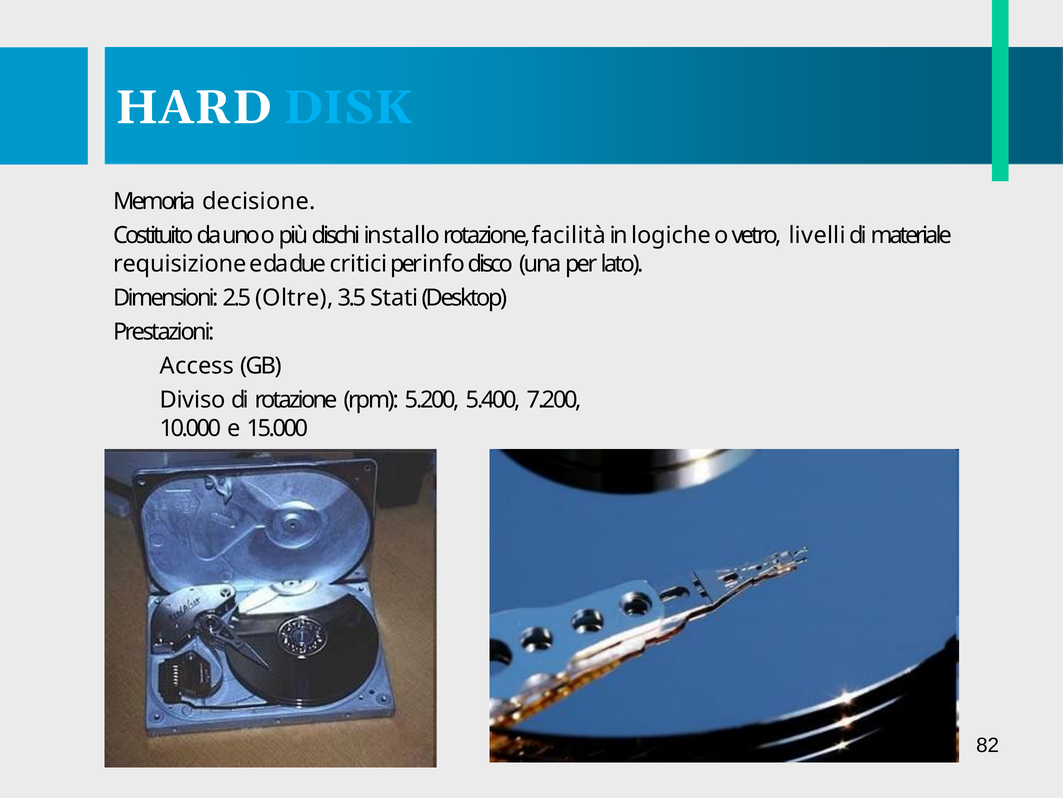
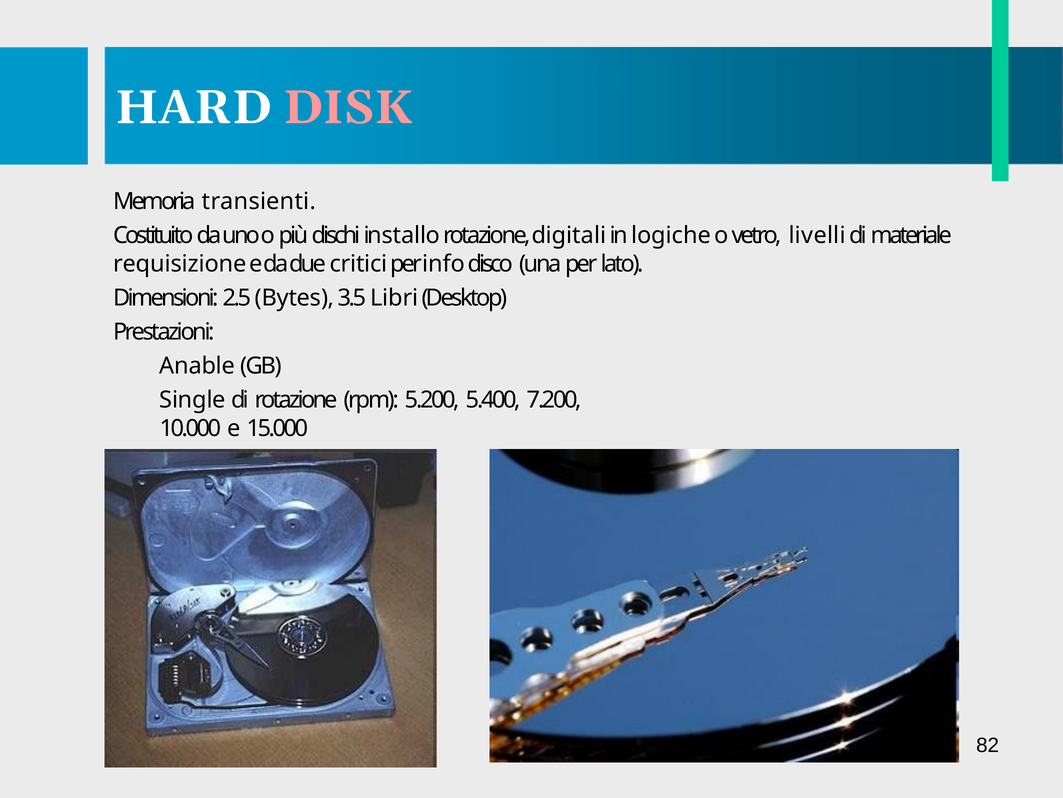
DISK colour: light blue -> pink
decisione: decisione -> transienti
facilità: facilità -> digitali
Oltre: Oltre -> Bytes
Stati: Stati -> Libri
Access: Access -> Anable
Diviso: Diviso -> Single
